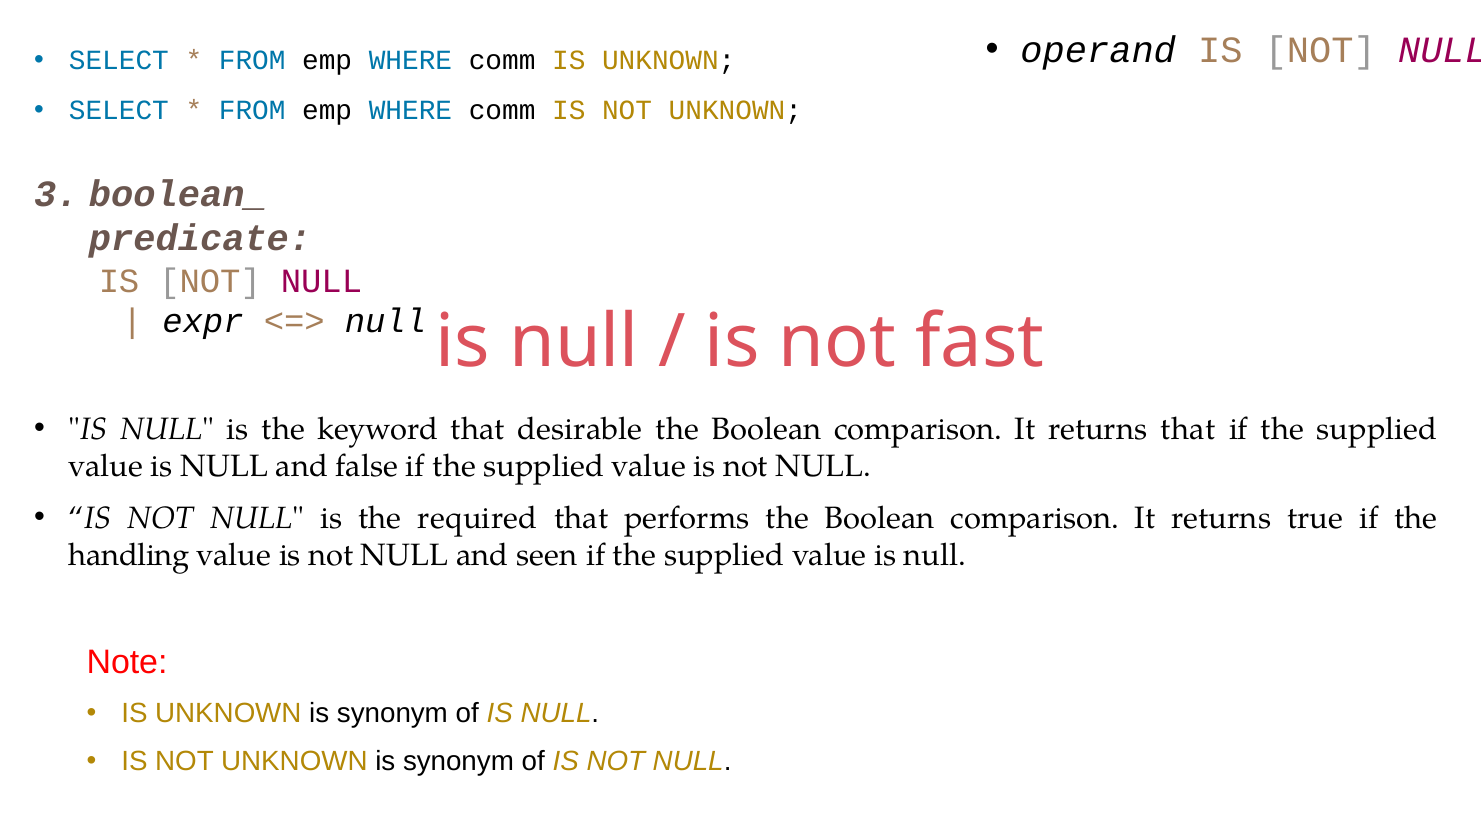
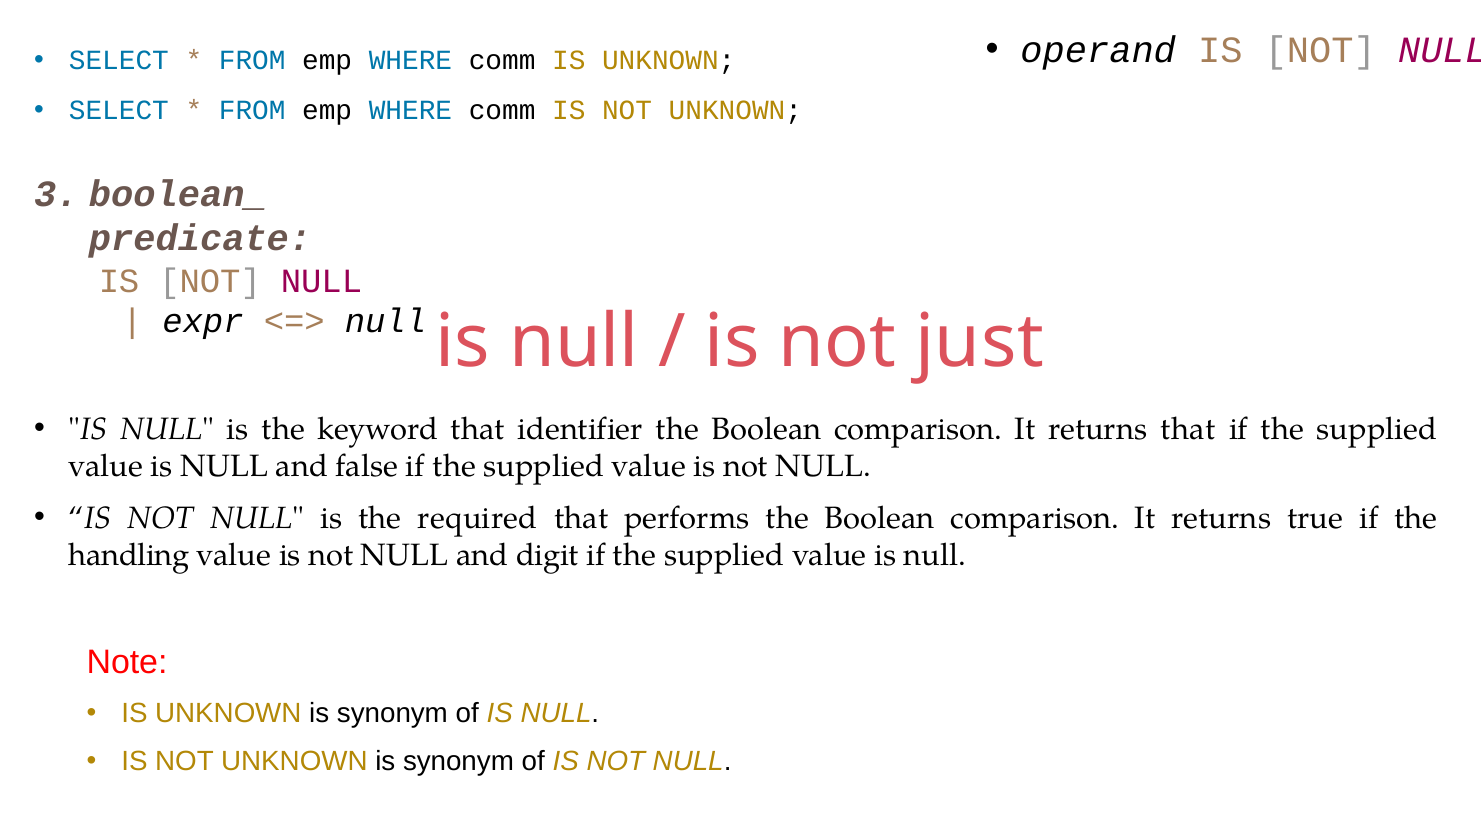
fast: fast -> just
desirable: desirable -> identifier
seen: seen -> digit
